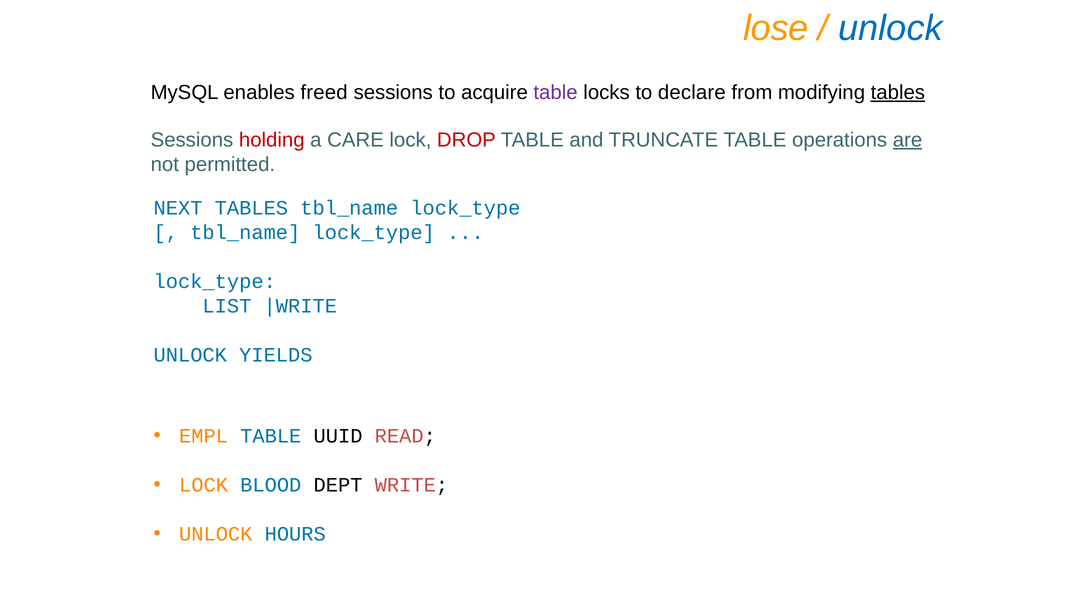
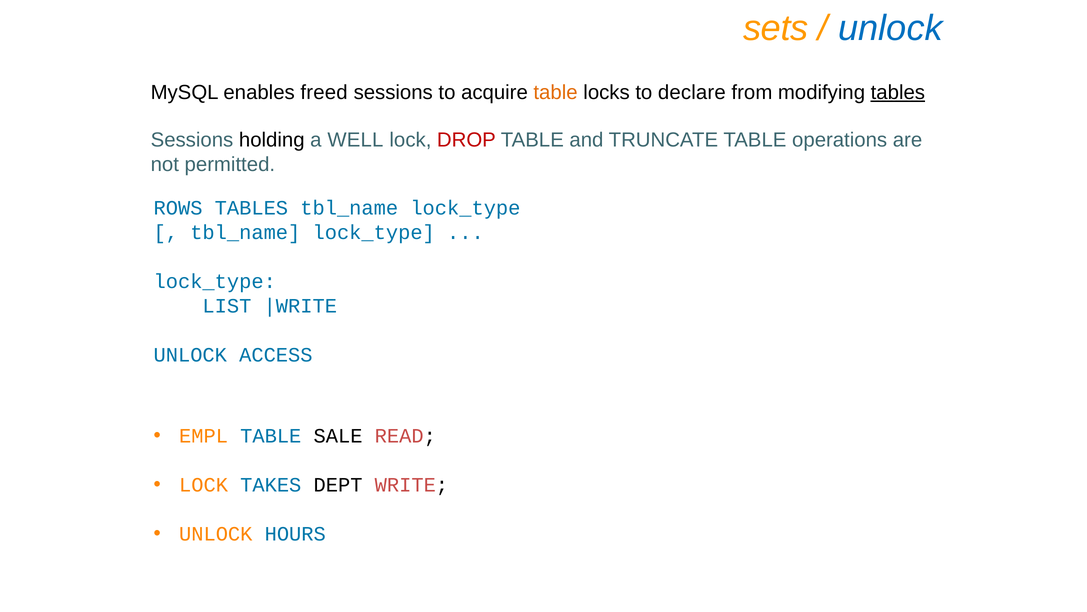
lose: lose -> sets
table at (556, 92) colour: purple -> orange
holding colour: red -> black
CARE: CARE -> WELL
are underline: present -> none
NEXT: NEXT -> ROWS
YIELDS: YIELDS -> ACCESS
UUID: UUID -> SALE
BLOOD: BLOOD -> TAKES
